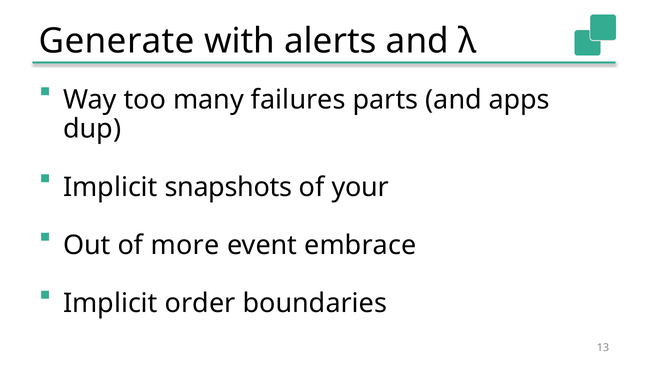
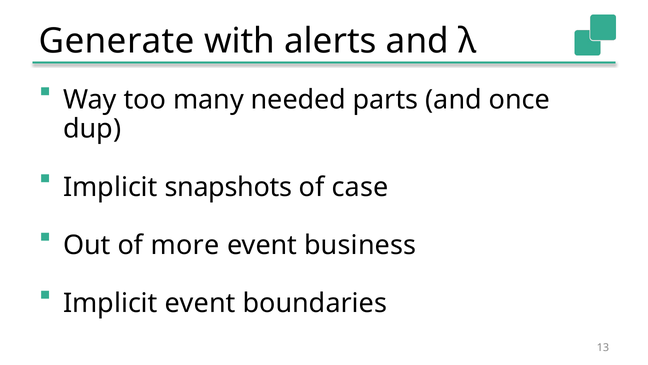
failures: failures -> needed
apps: apps -> once
your: your -> case
embrace: embrace -> business
Implicit order: order -> event
